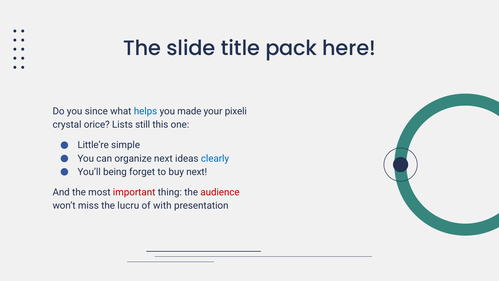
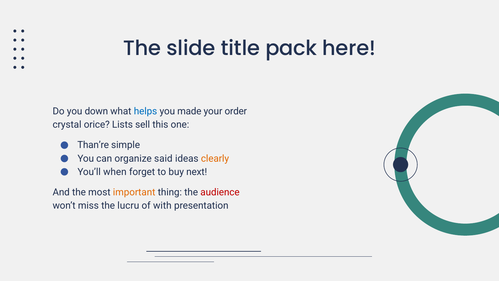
since: since -> down
pixeli: pixeli -> order
still: still -> sell
Little’re: Little’re -> Than’re
organize next: next -> said
clearly colour: blue -> orange
being: being -> when
important colour: red -> orange
